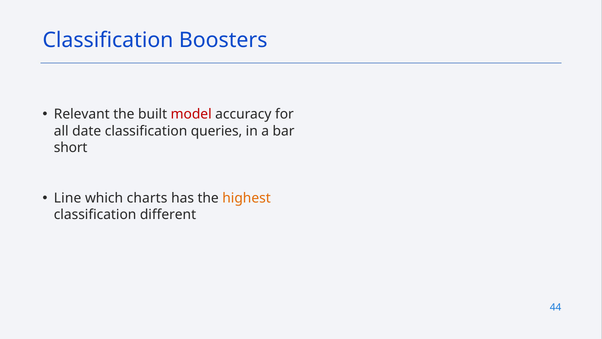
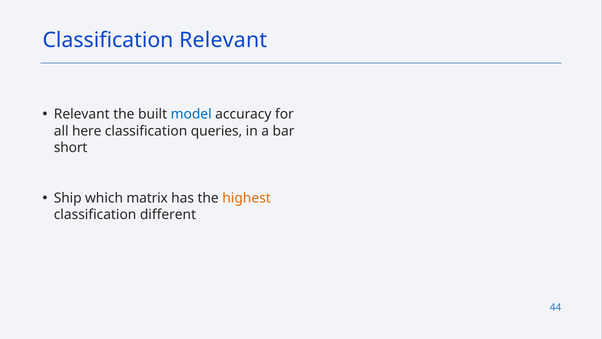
Classification Boosters: Boosters -> Relevant
model colour: red -> blue
date: date -> here
Line: Line -> Ship
charts: charts -> matrix
